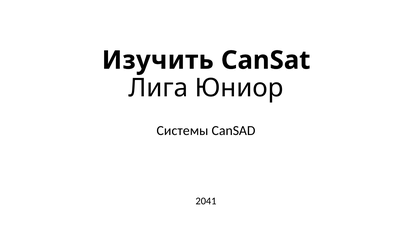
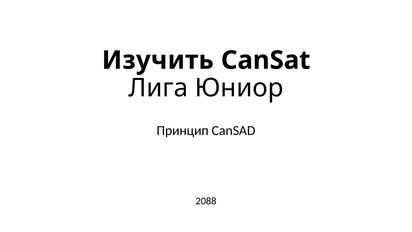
Системы: Системы -> Принцип
2041: 2041 -> 2088
